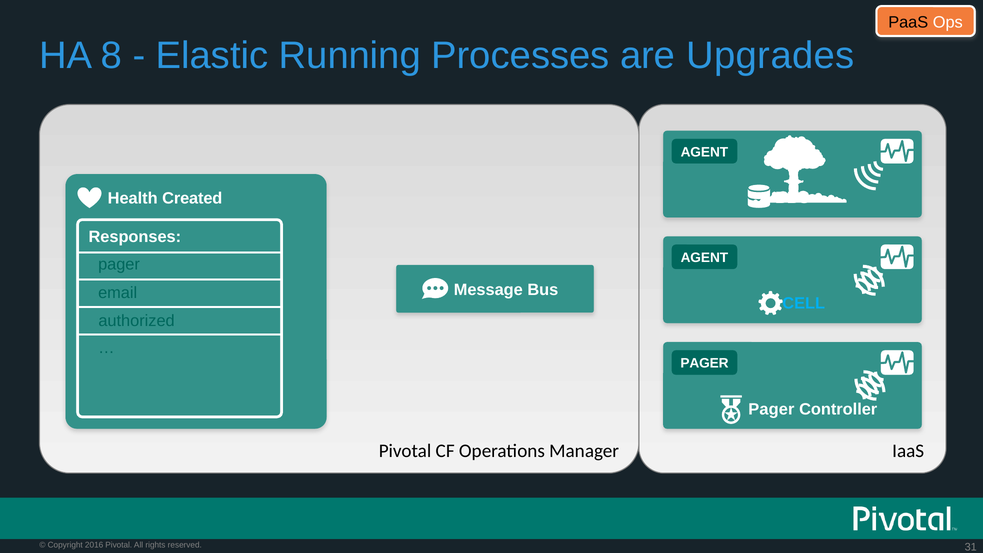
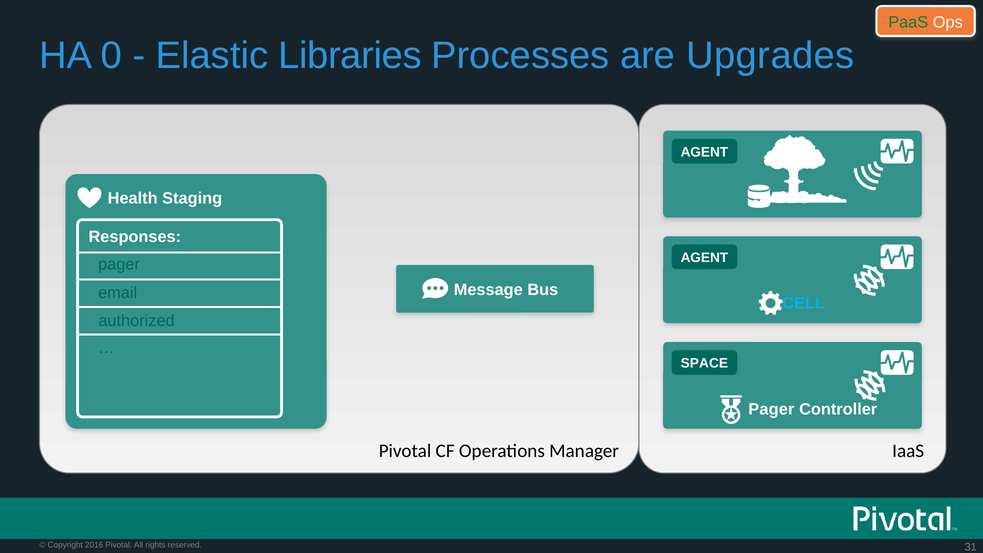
PaaS colour: black -> green
8: 8 -> 0
Running: Running -> Libraries
Created: Created -> Staging
PAGER at (704, 363): PAGER -> SPACE
